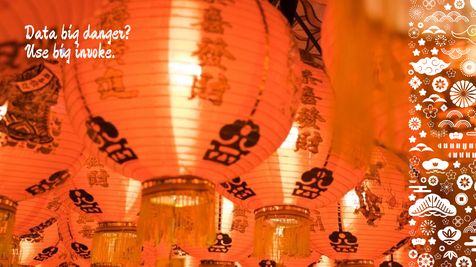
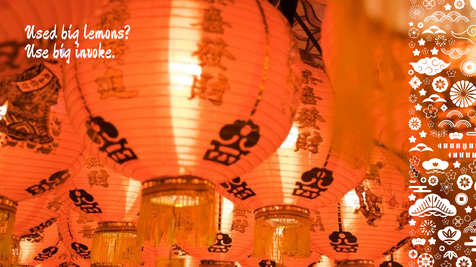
Data: Data -> Used
danger: danger -> lemons
